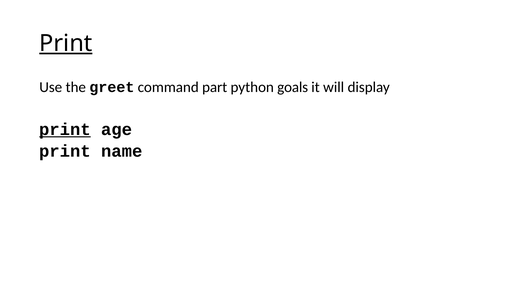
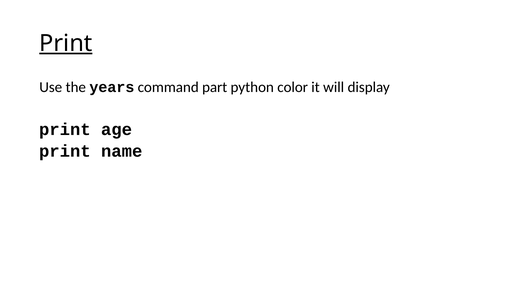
greet: greet -> years
goals: goals -> color
print at (65, 129) underline: present -> none
